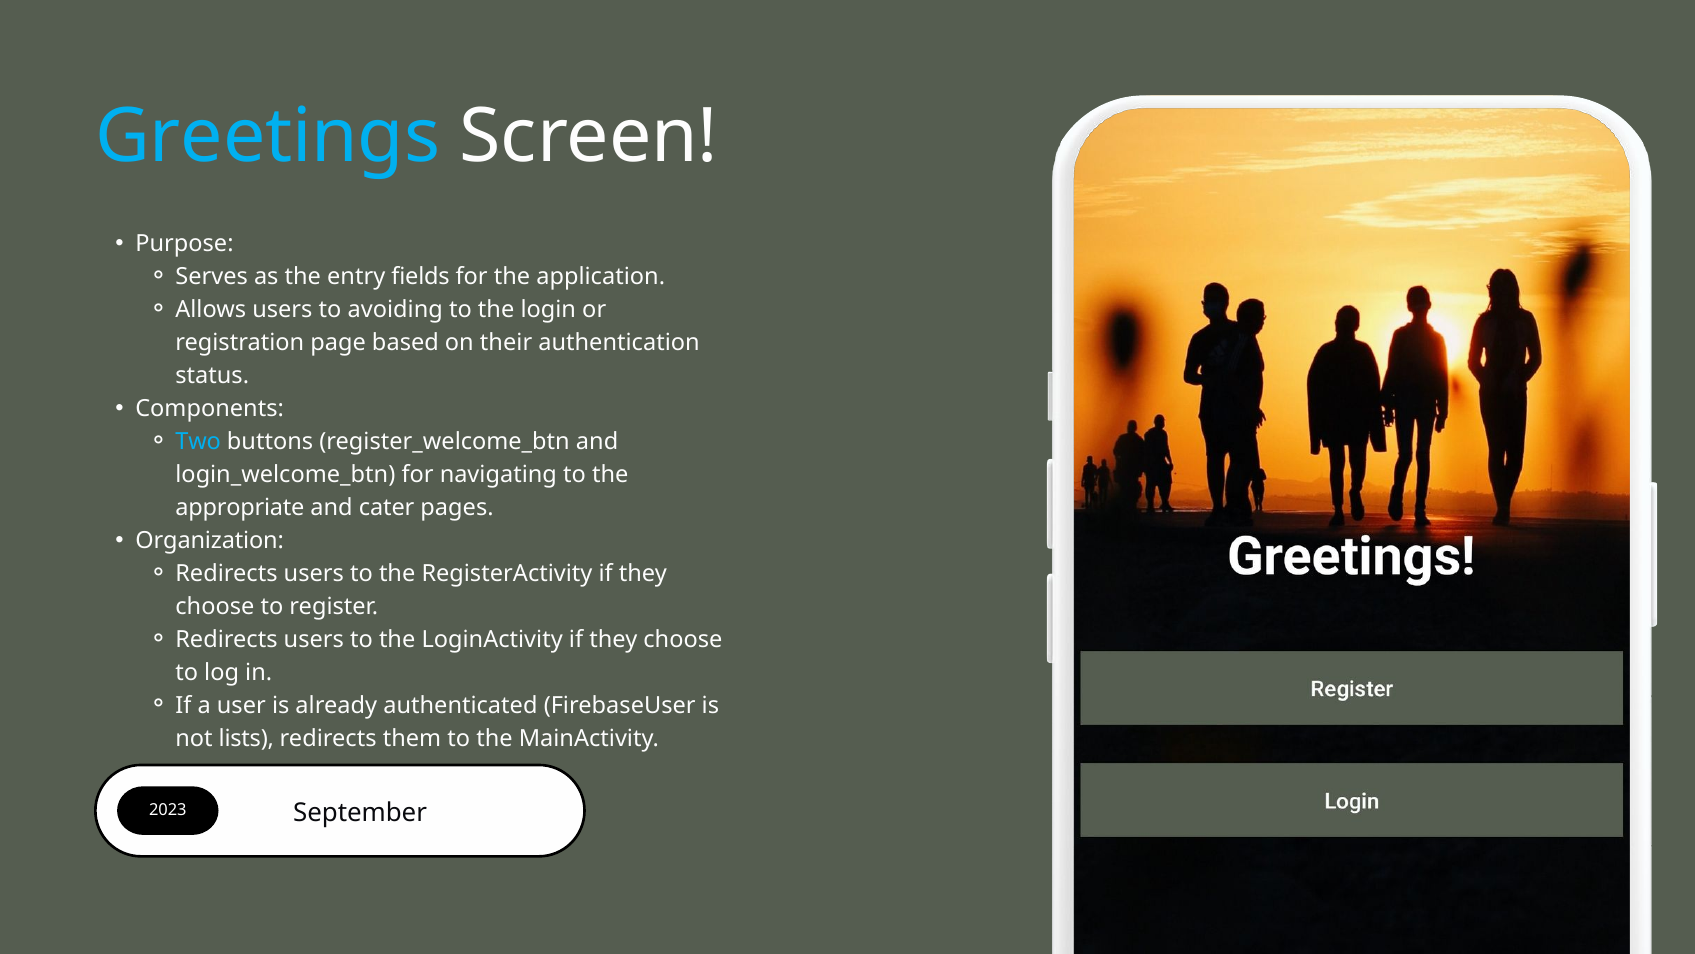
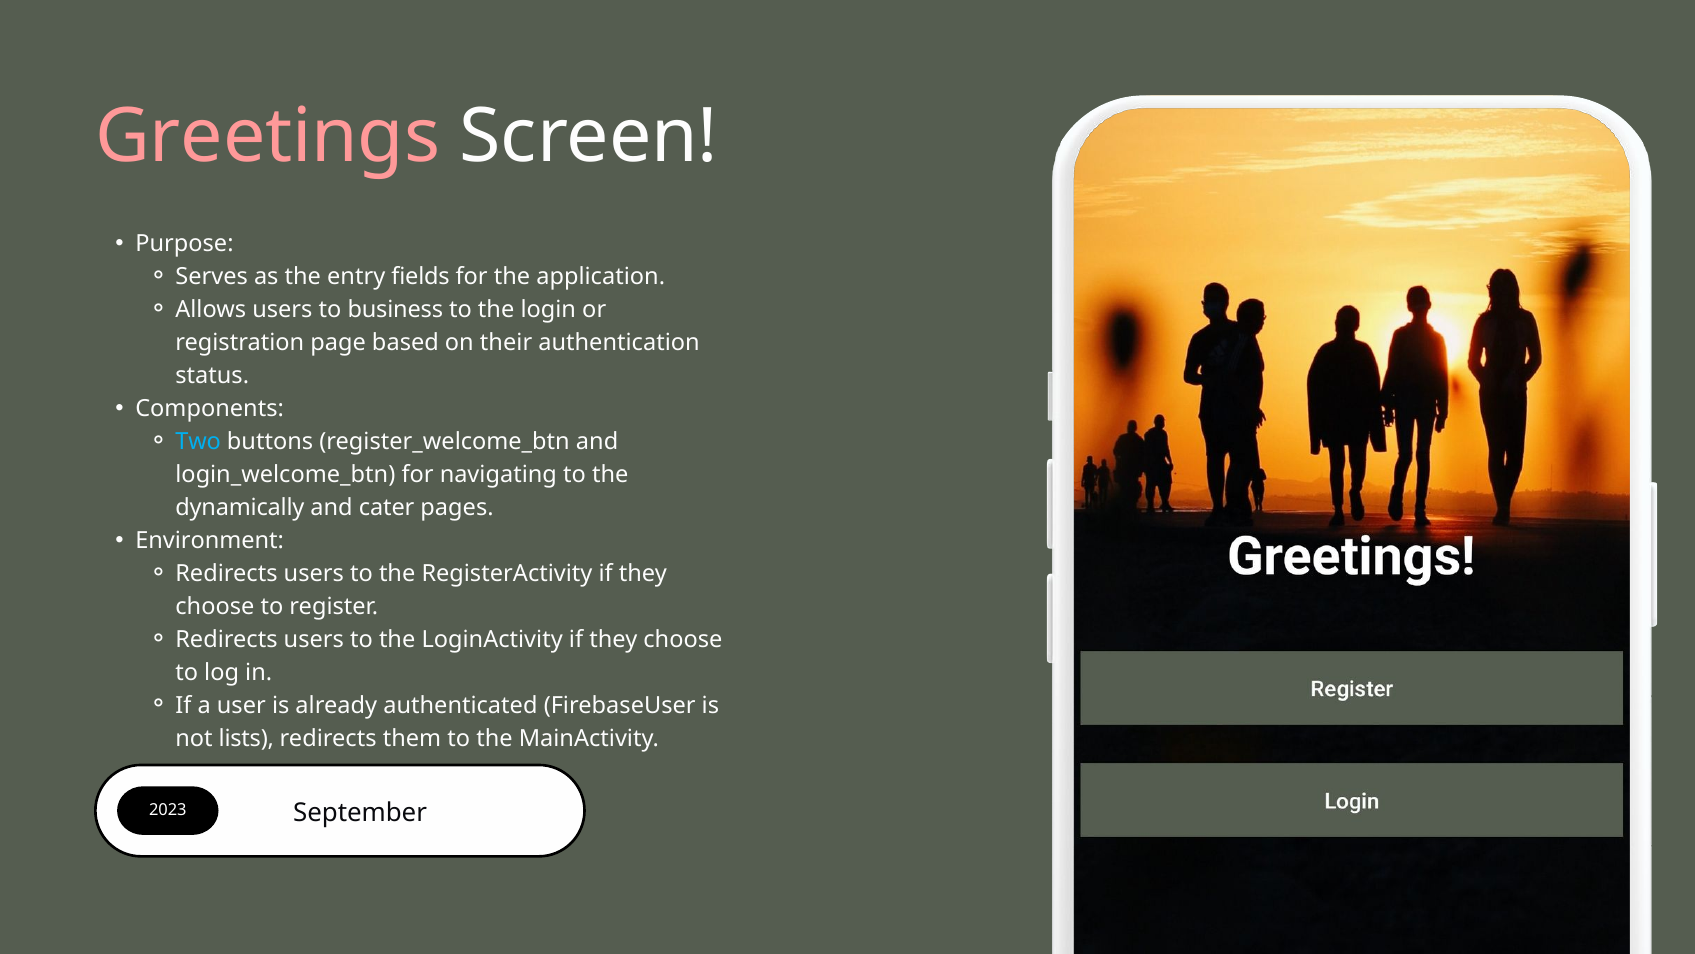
Greetings colour: light blue -> pink
avoiding: avoiding -> business
appropriate: appropriate -> dynamically
Organization: Organization -> Environment
